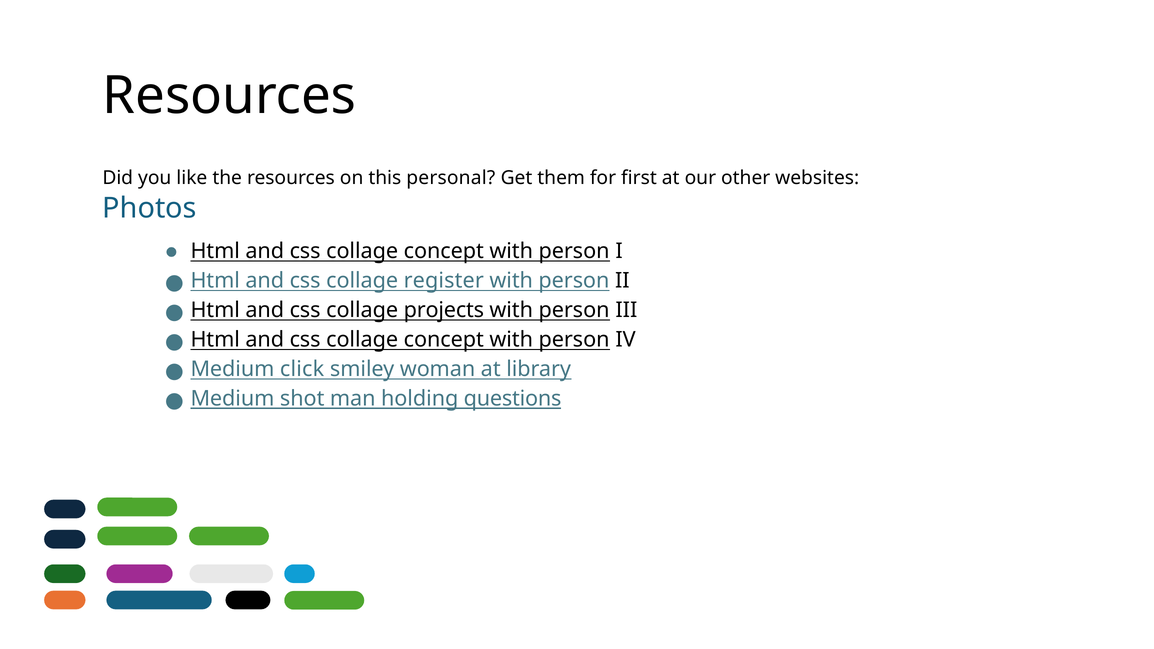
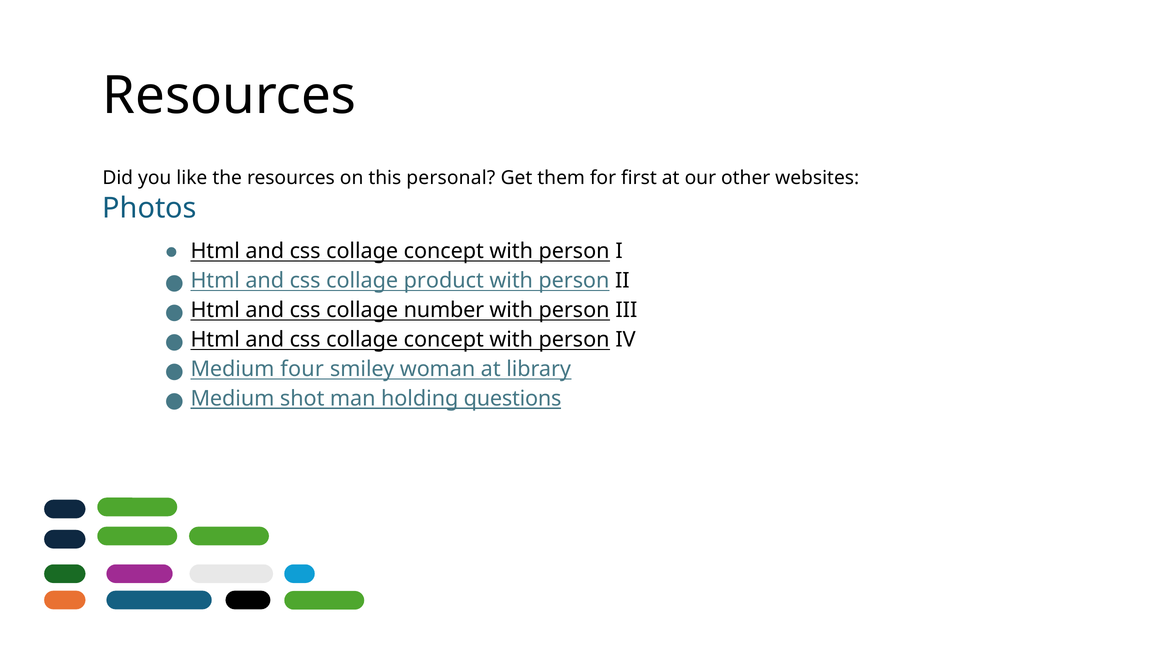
register: register -> product
projects: projects -> number
click: click -> four
